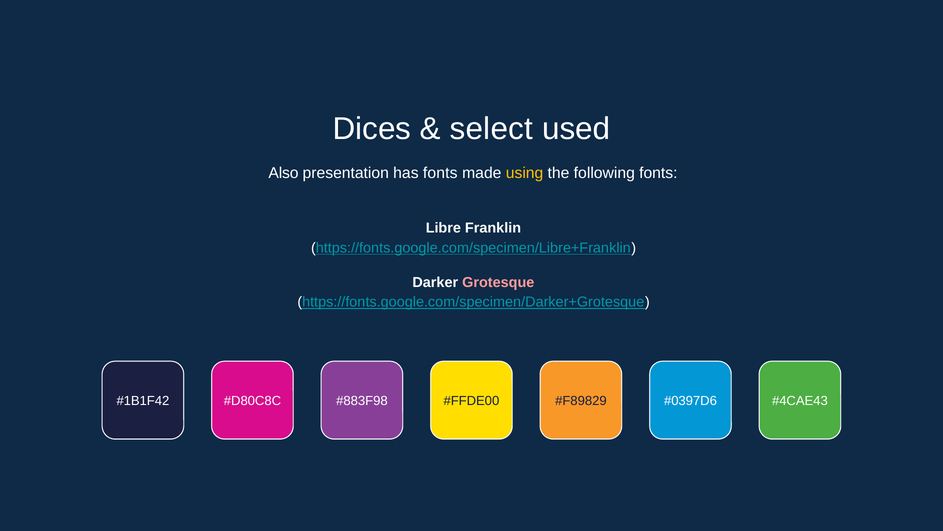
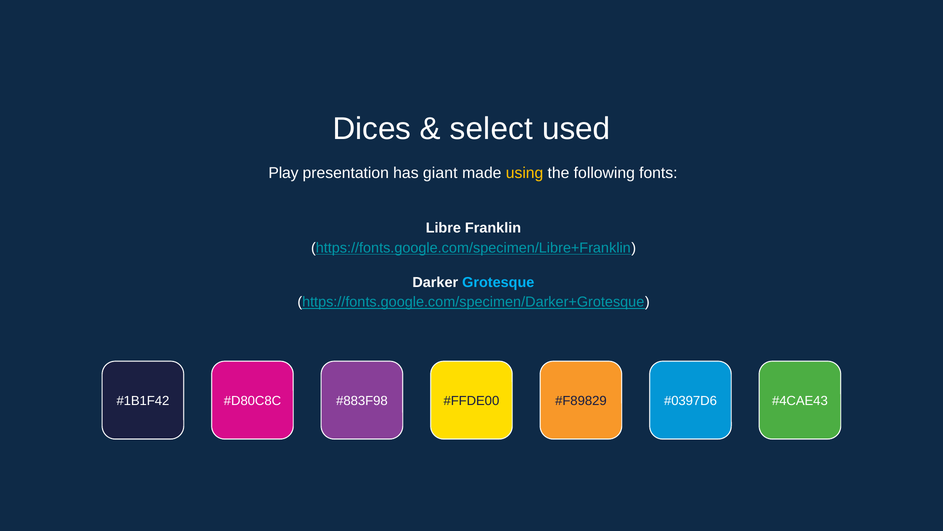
Also: Also -> Play
has fonts: fonts -> giant
Grotesque colour: pink -> light blue
